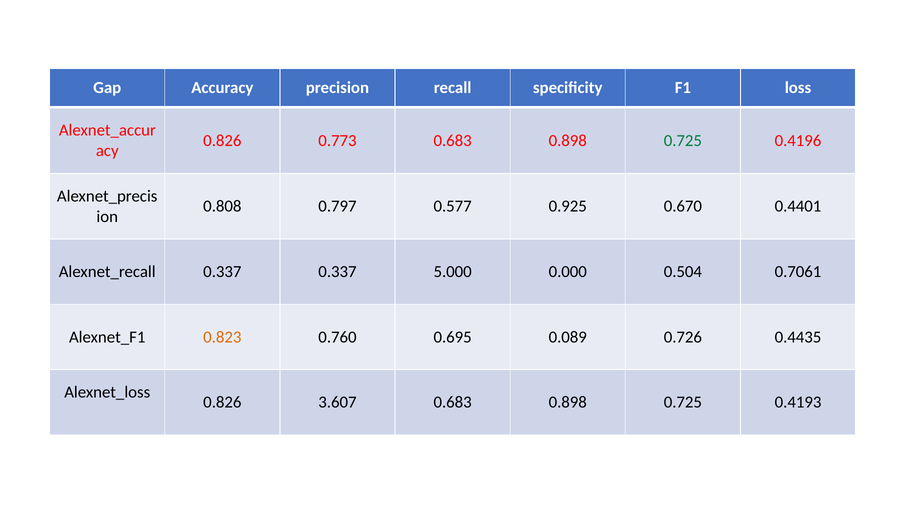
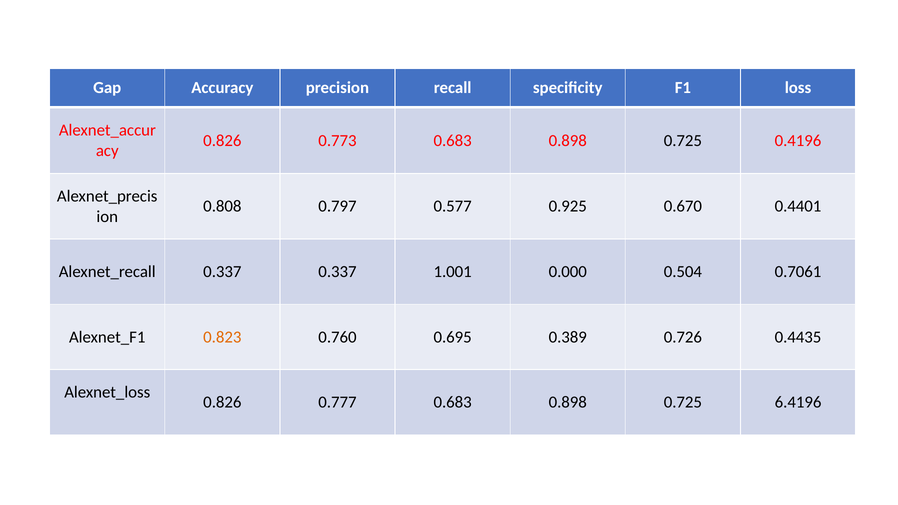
0.725 at (683, 141) colour: green -> black
5.000: 5.000 -> 1.001
0.089: 0.089 -> 0.389
3.607: 3.607 -> 0.777
0.4193: 0.4193 -> 6.4196
